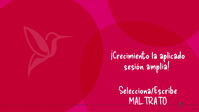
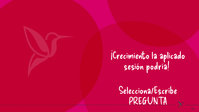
amplia: amplia -> podría
MALTRATO: MALTRATO -> PREGUNTA
